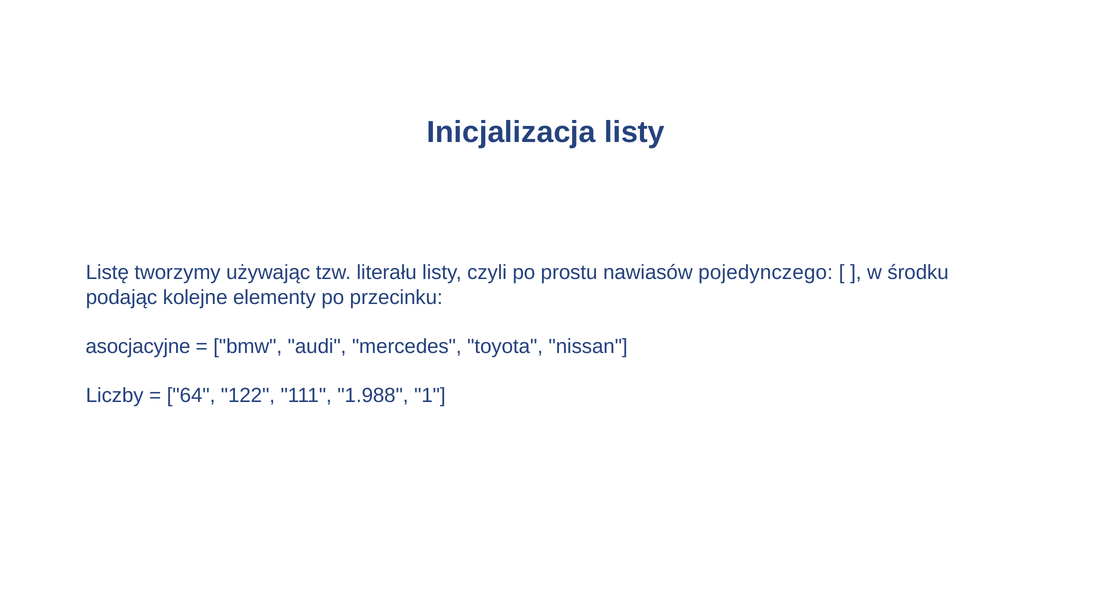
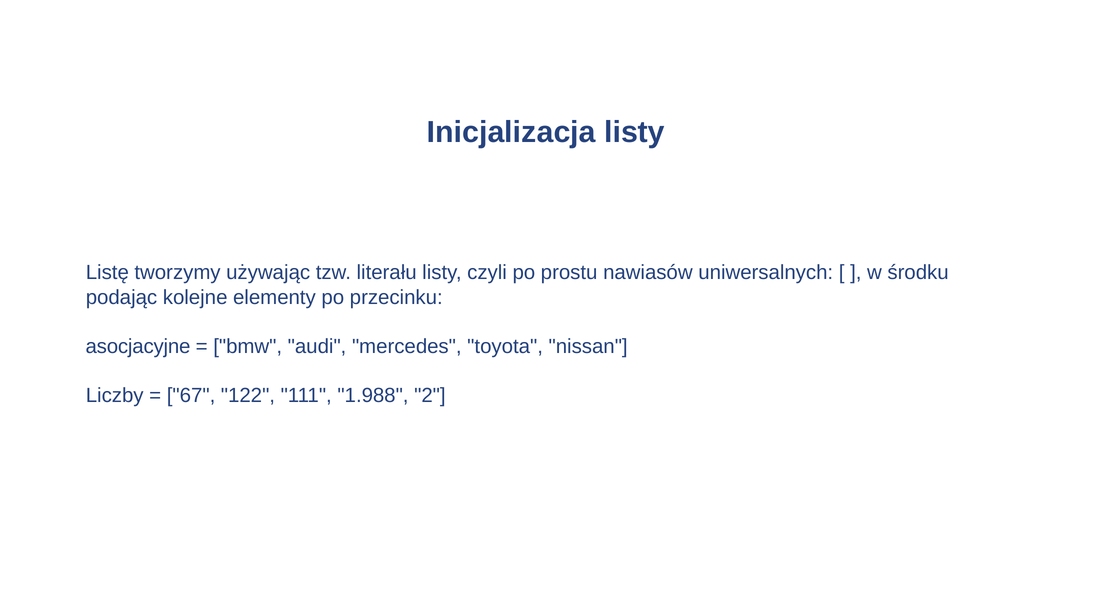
pojedynczego: pojedynczego -> uniwersalnych
64: 64 -> 67
1: 1 -> 2
